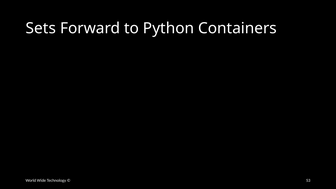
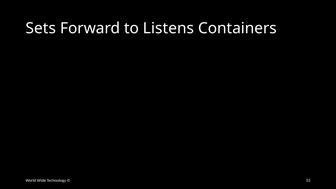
Python: Python -> Listens
